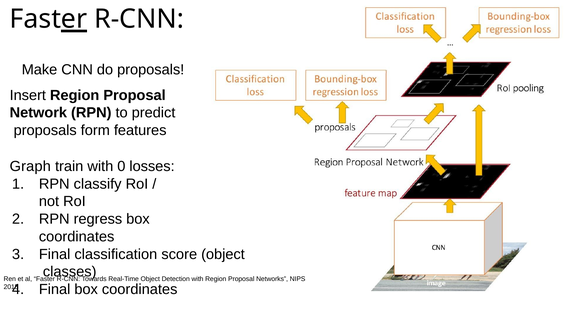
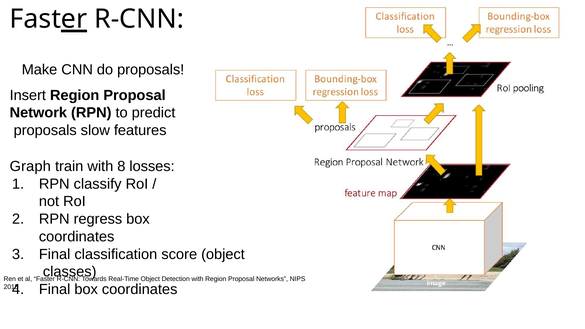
form: form -> slow
0: 0 -> 8
